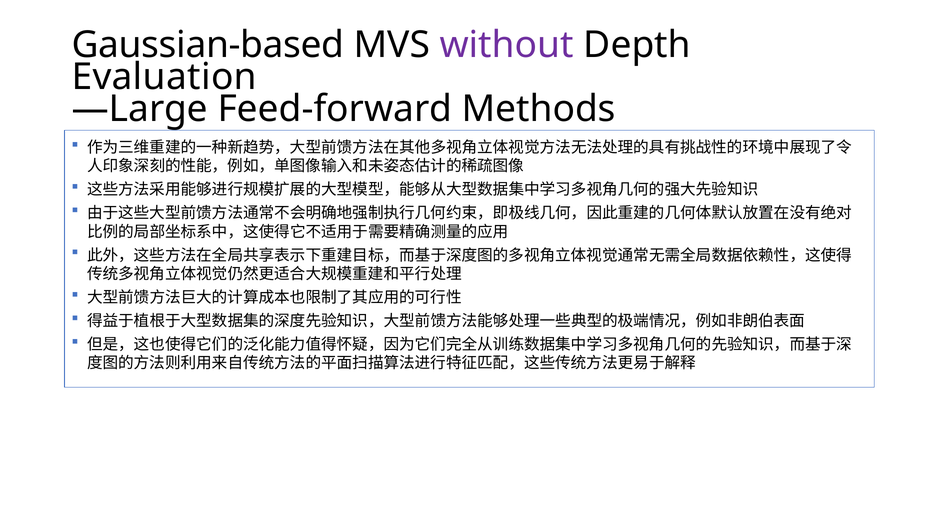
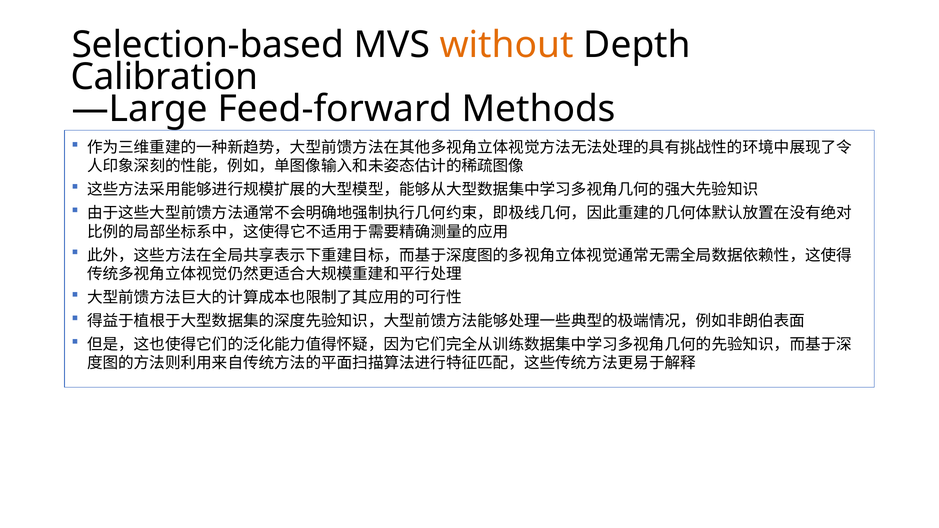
Gaussian-based: Gaussian-based -> Selection-based
without colour: purple -> orange
Evaluation: Evaluation -> Calibration
